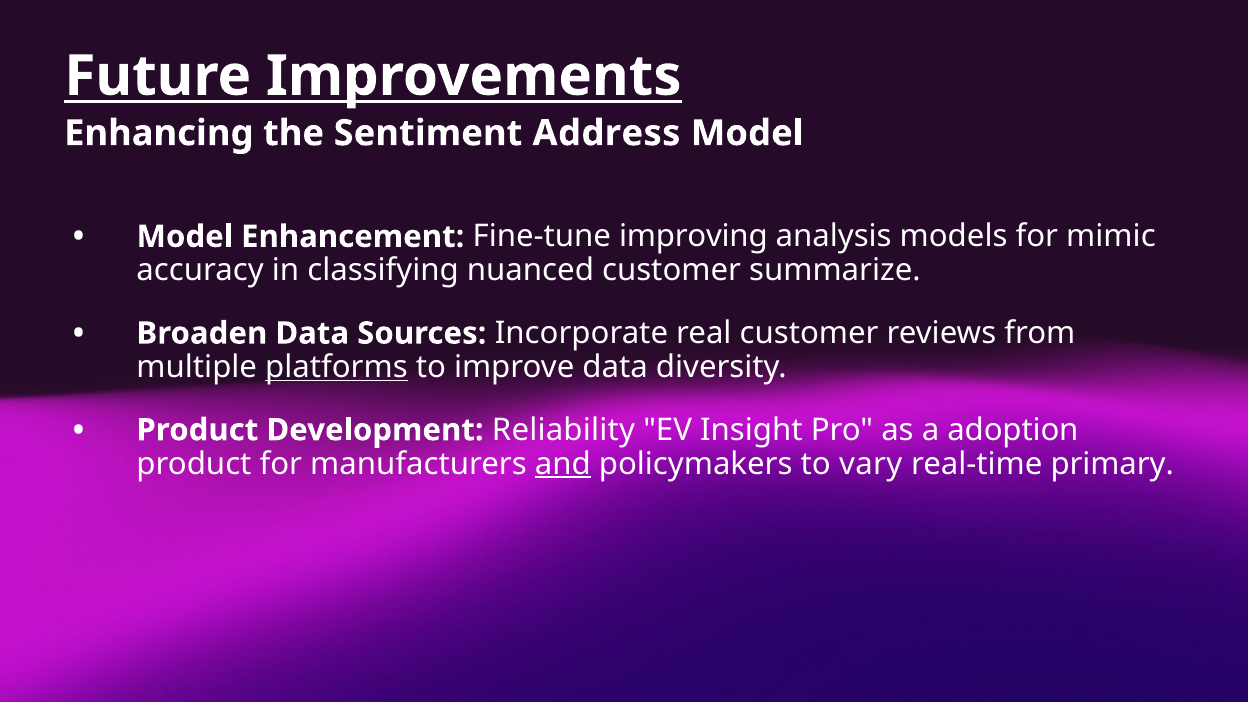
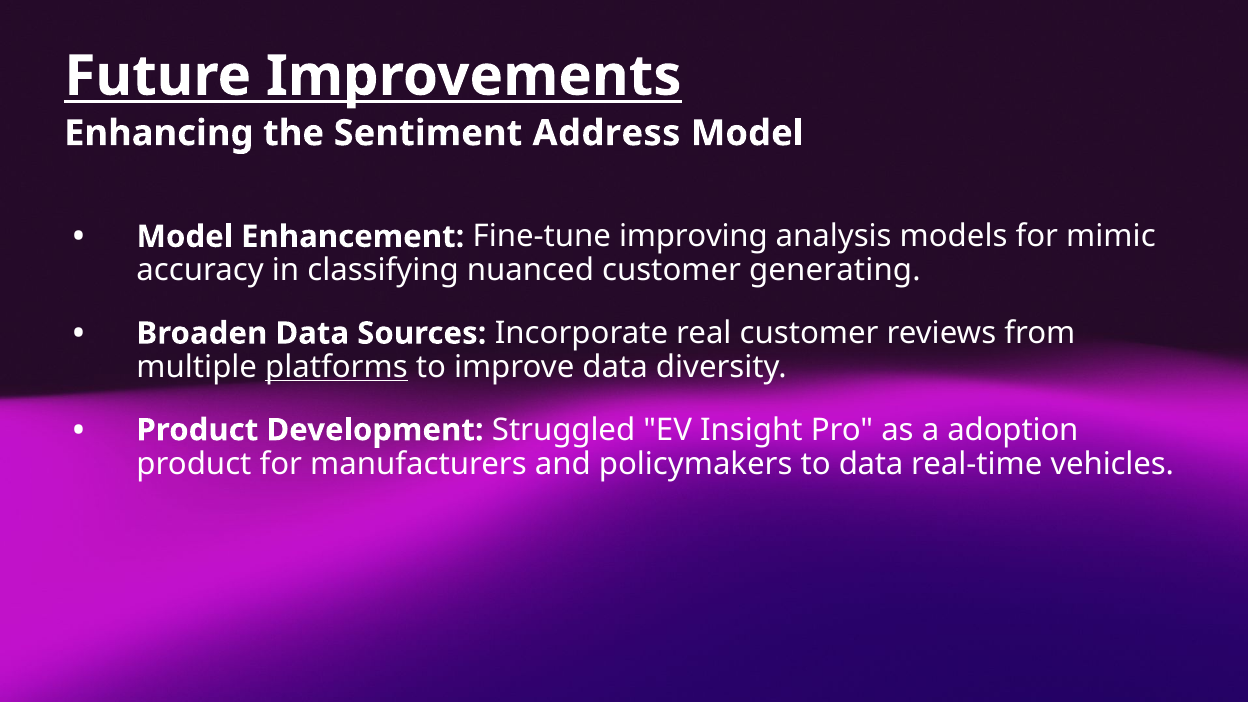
summarize: summarize -> generating
Reliability: Reliability -> Struggled
and underline: present -> none
to vary: vary -> data
primary: primary -> vehicles
